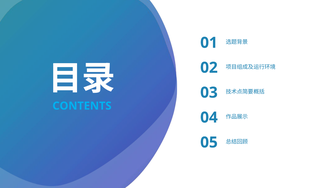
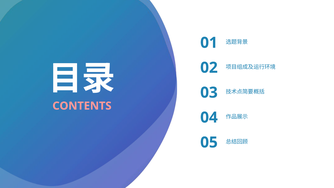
CONTENTS colour: light blue -> pink
